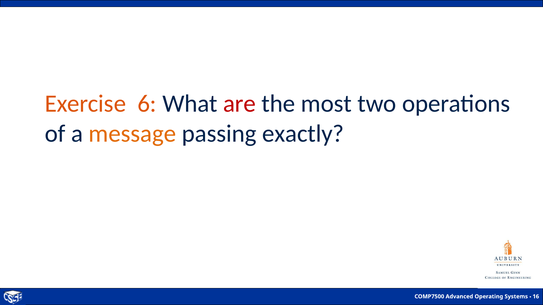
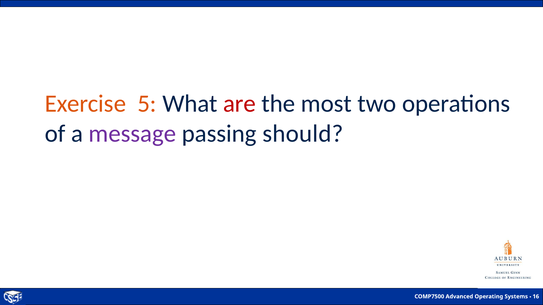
6: 6 -> 5
message colour: orange -> purple
exactly: exactly -> should
